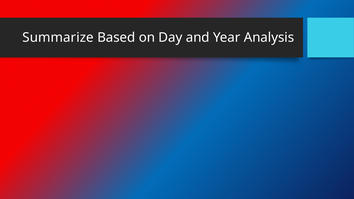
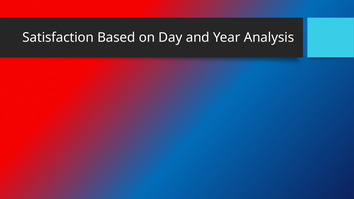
Summarize: Summarize -> Satisfaction
